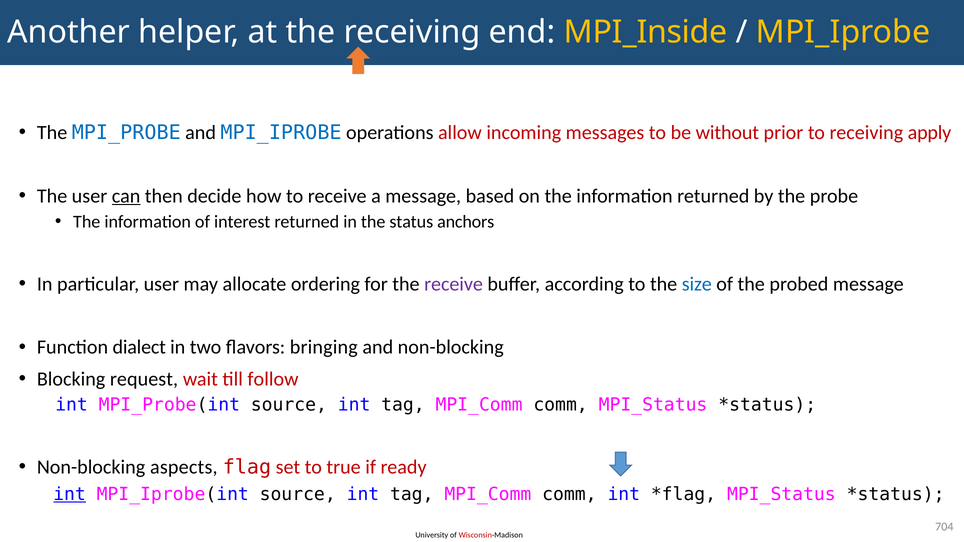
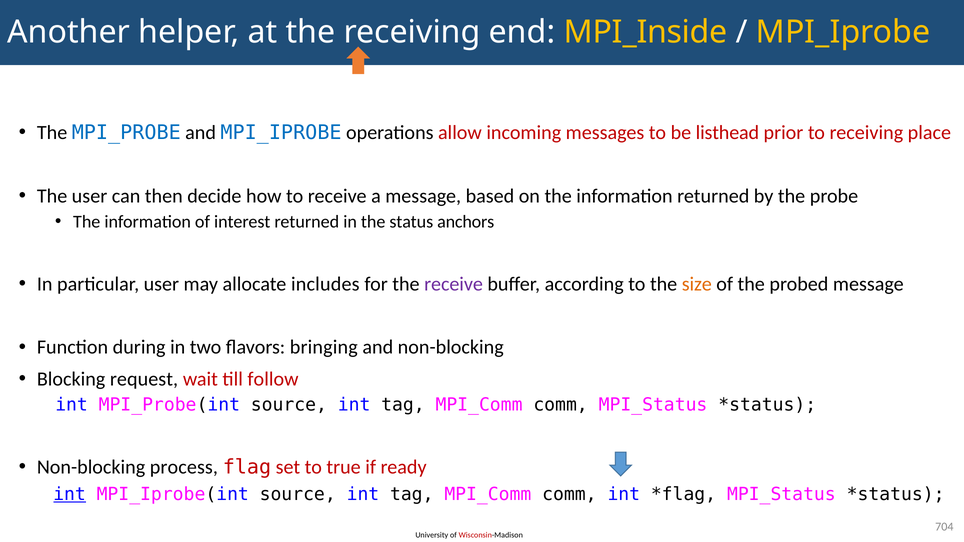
without: without -> listhead
apply: apply -> place
can underline: present -> none
ordering: ordering -> includes
size colour: blue -> orange
dialect: dialect -> during
aspects: aspects -> process
